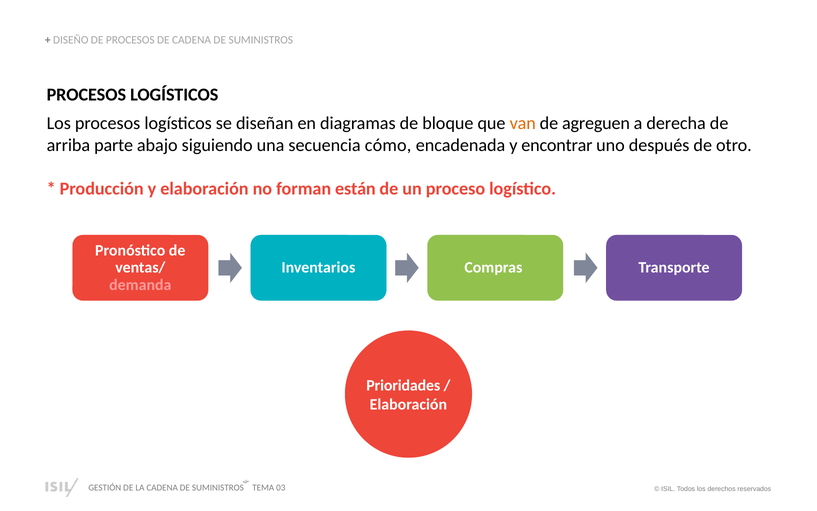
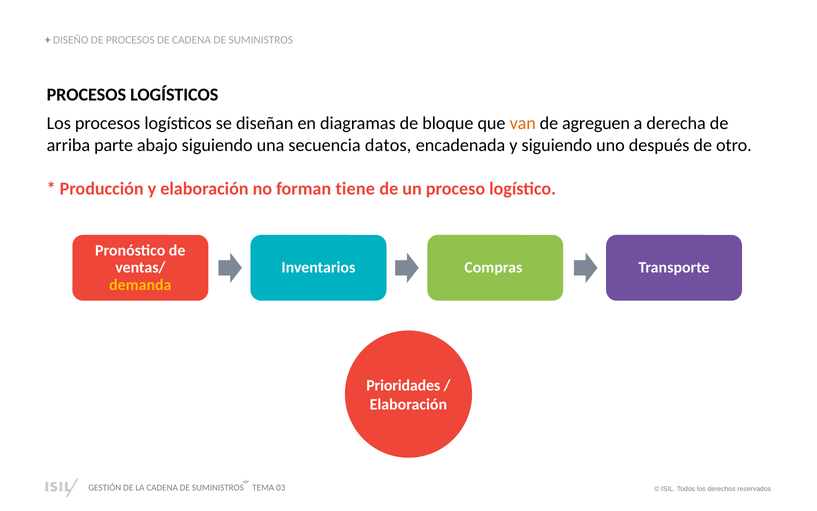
cómo: cómo -> datos
y encontrar: encontrar -> siguiendo
están: están -> tiene
demanda colour: pink -> yellow
